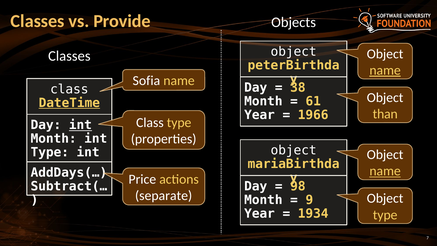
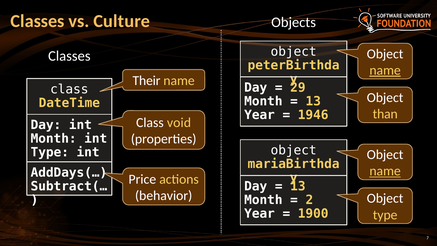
Provide: Provide -> Culture
Sofia: Sofia -> Their
38: 38 -> 29
61 at (313, 101): 61 -> 13
DateTime underline: present -> none
1966: 1966 -> 1946
Class type: type -> void
int at (80, 125) underline: present -> none
98 at (298, 186): 98 -> 13
separate: separate -> behavior
9: 9 -> 2
1934: 1934 -> 1900
